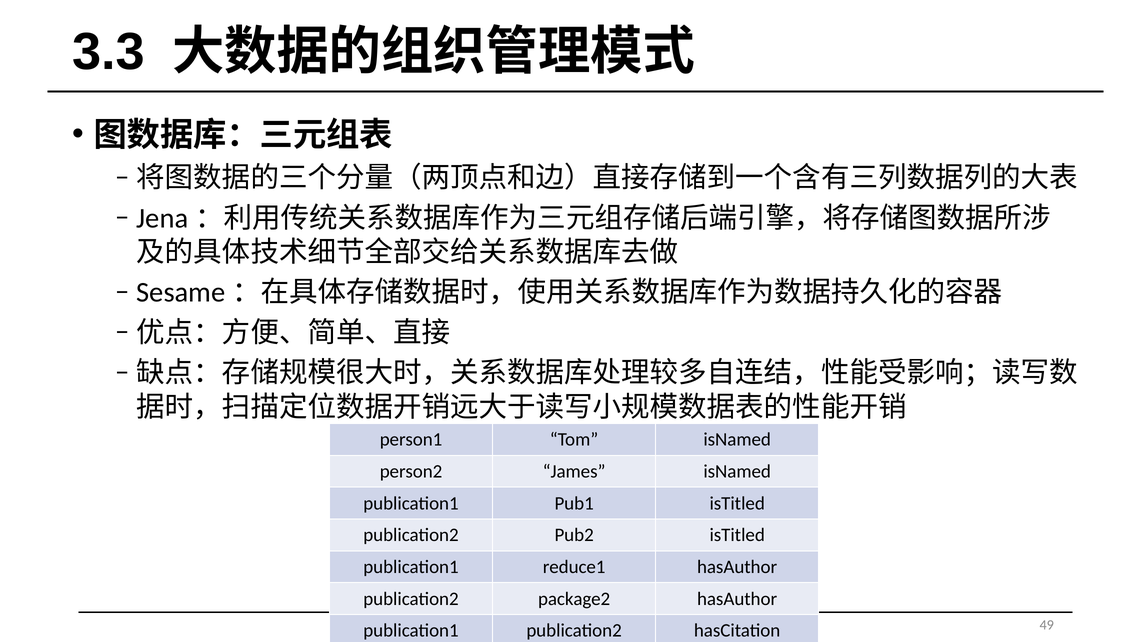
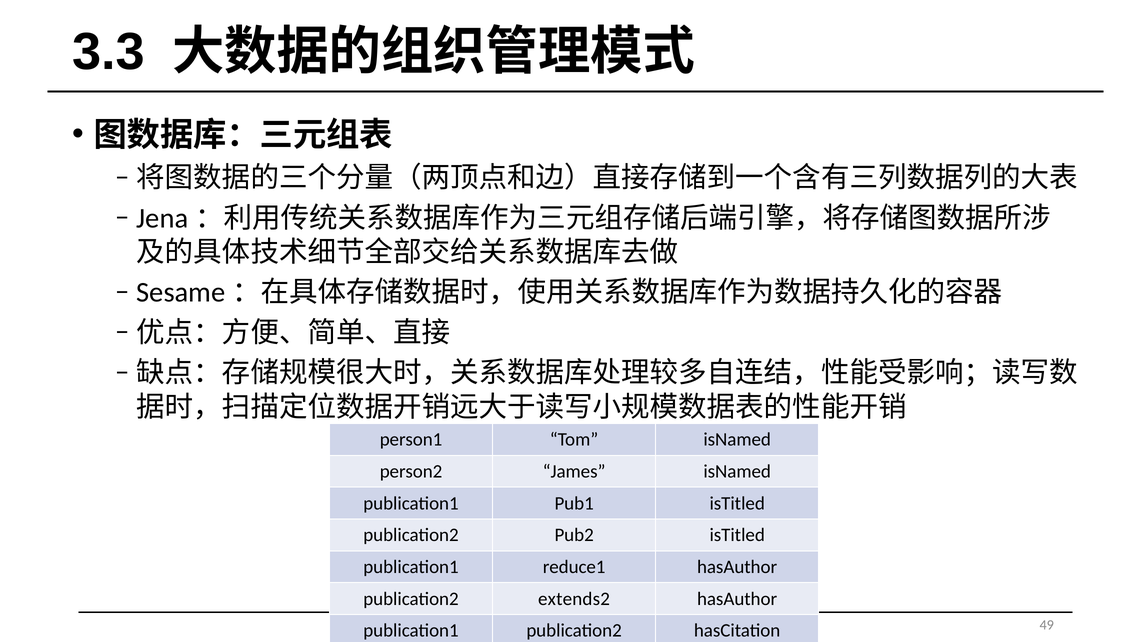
package2: package2 -> extends2
